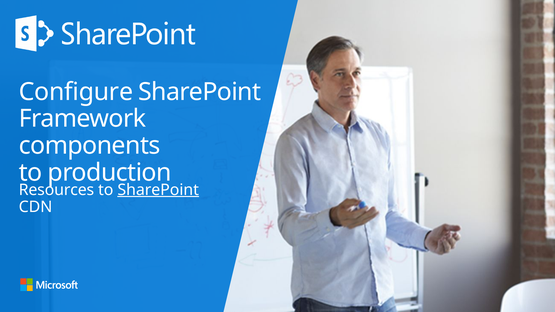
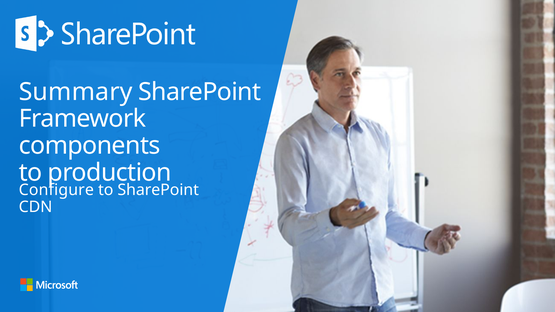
Configure: Configure -> Summary
Resources: Resources -> Configure
SharePoint at (158, 190) underline: present -> none
